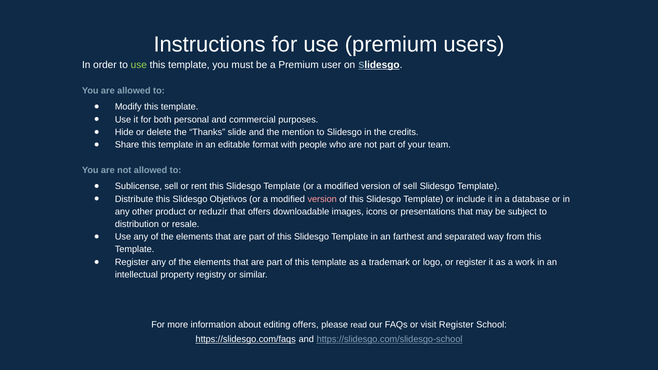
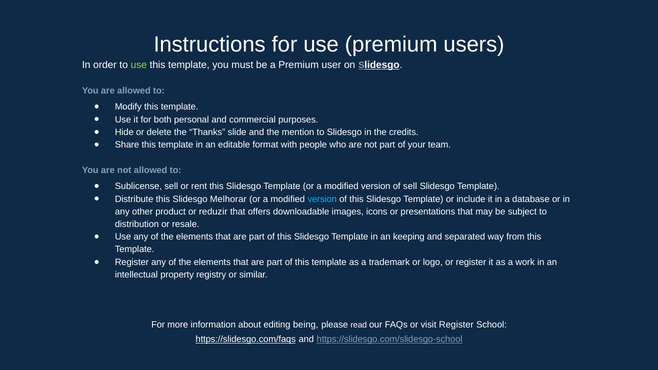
Objetivos: Objetivos -> Melhorar
version at (322, 199) colour: pink -> light blue
farthest: farthest -> keeping
editing offers: offers -> being
